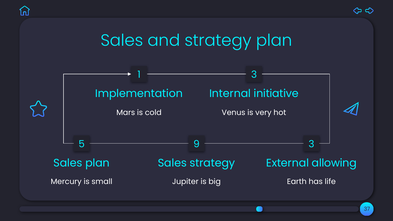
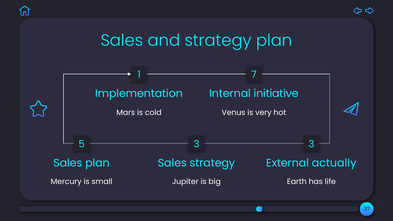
1 3: 3 -> 7
5 9: 9 -> 3
allowing: allowing -> actually
